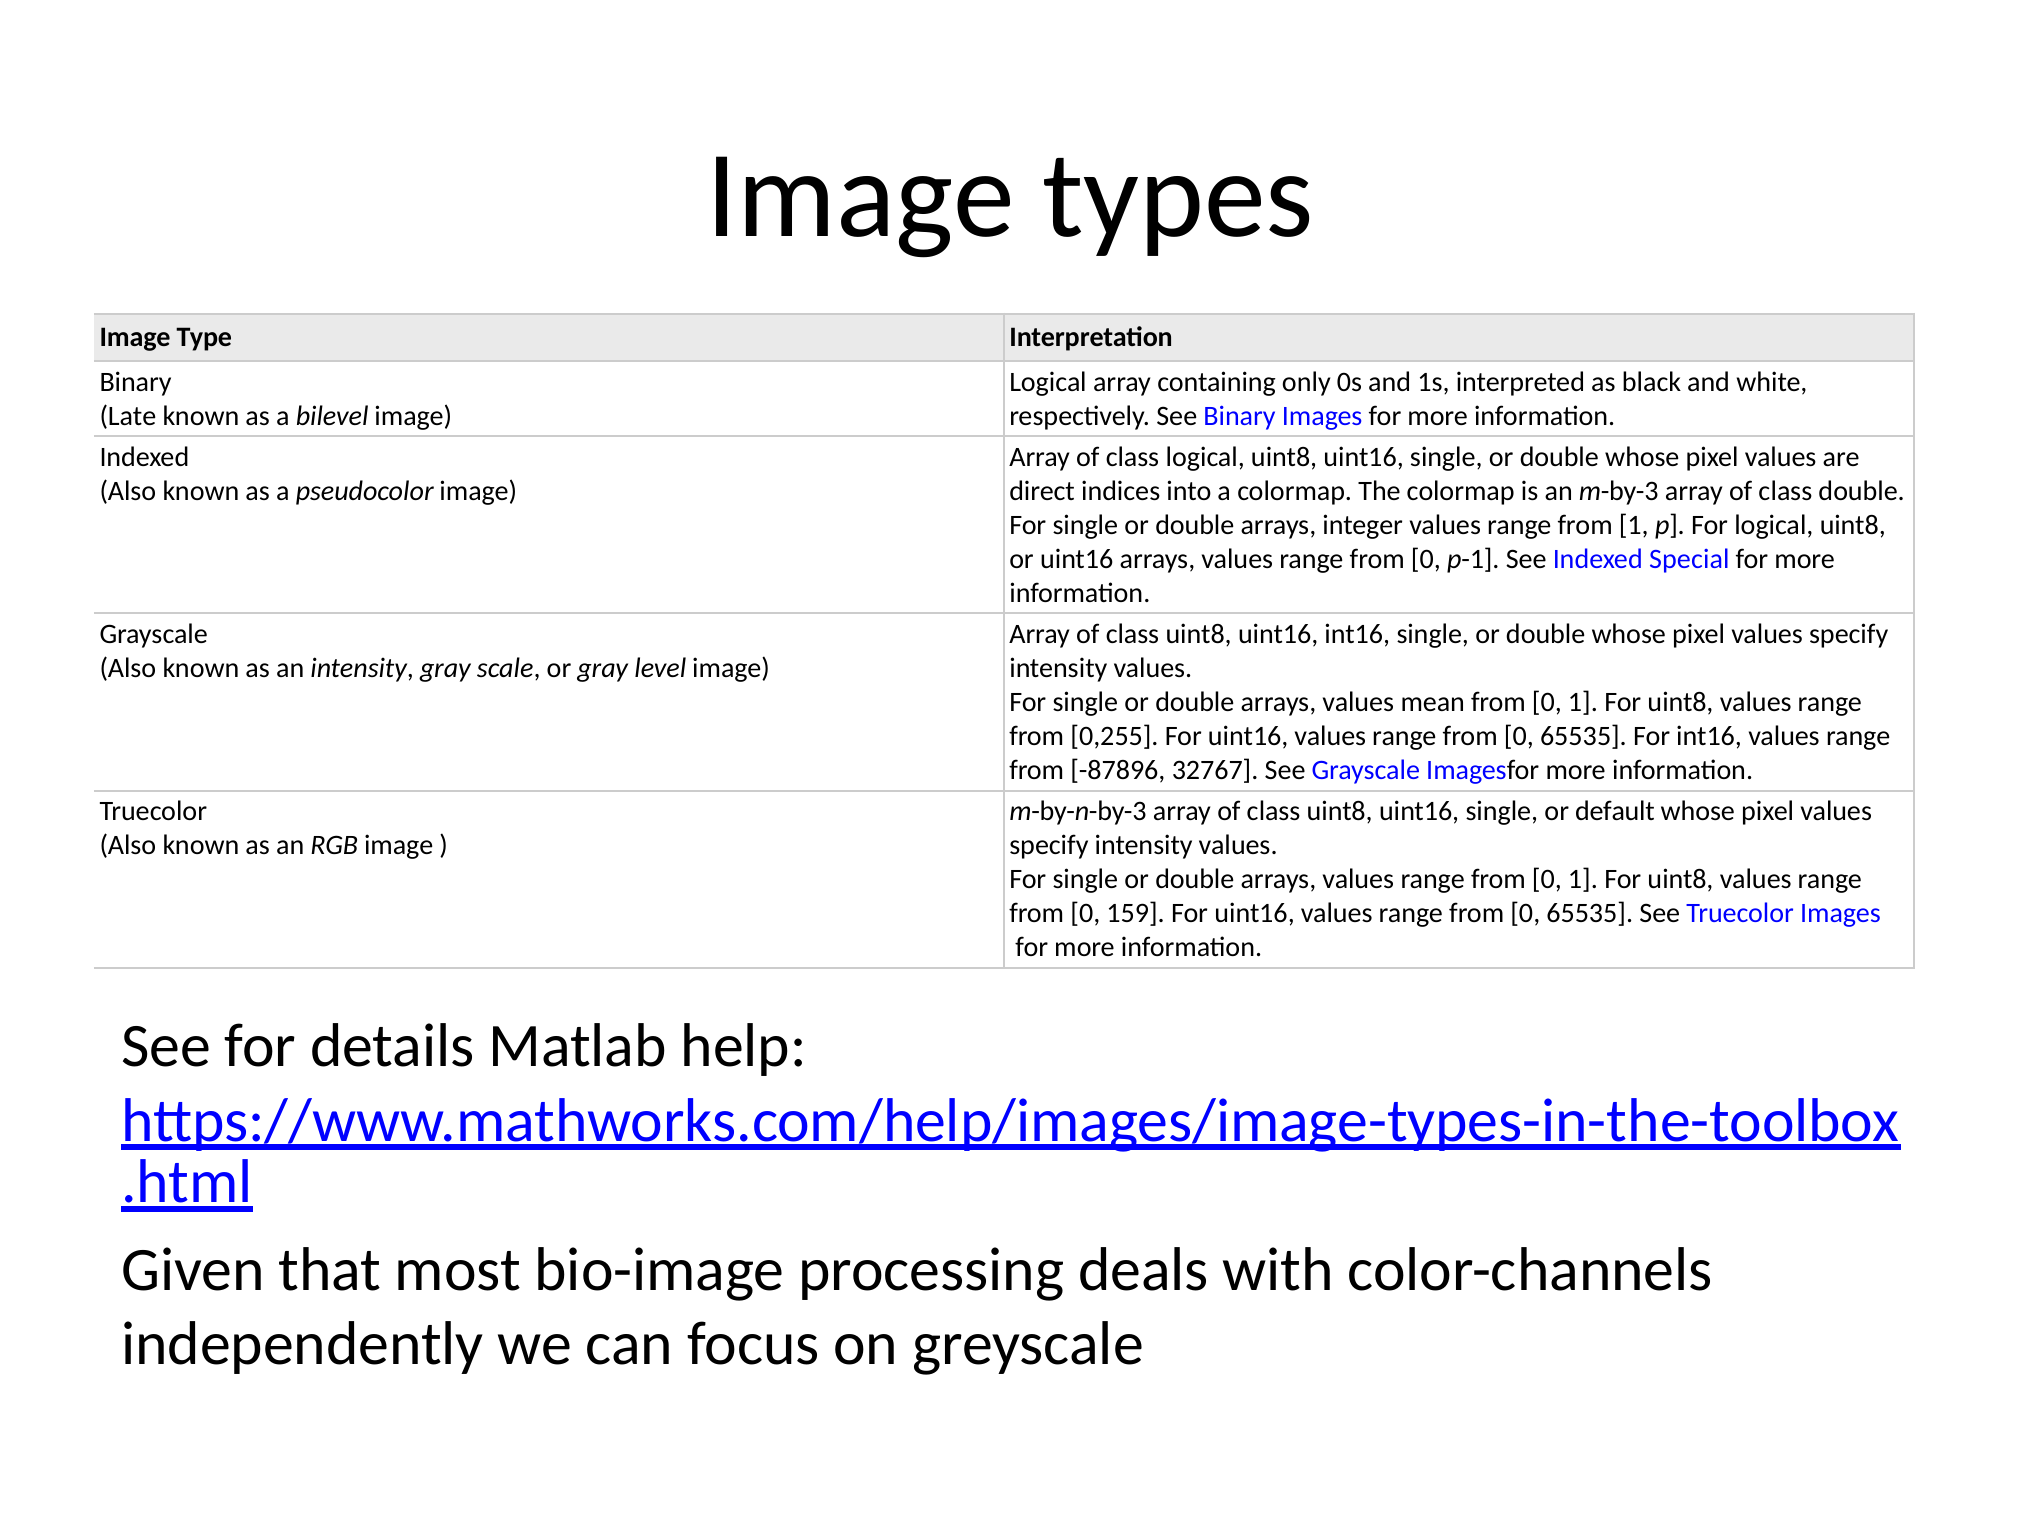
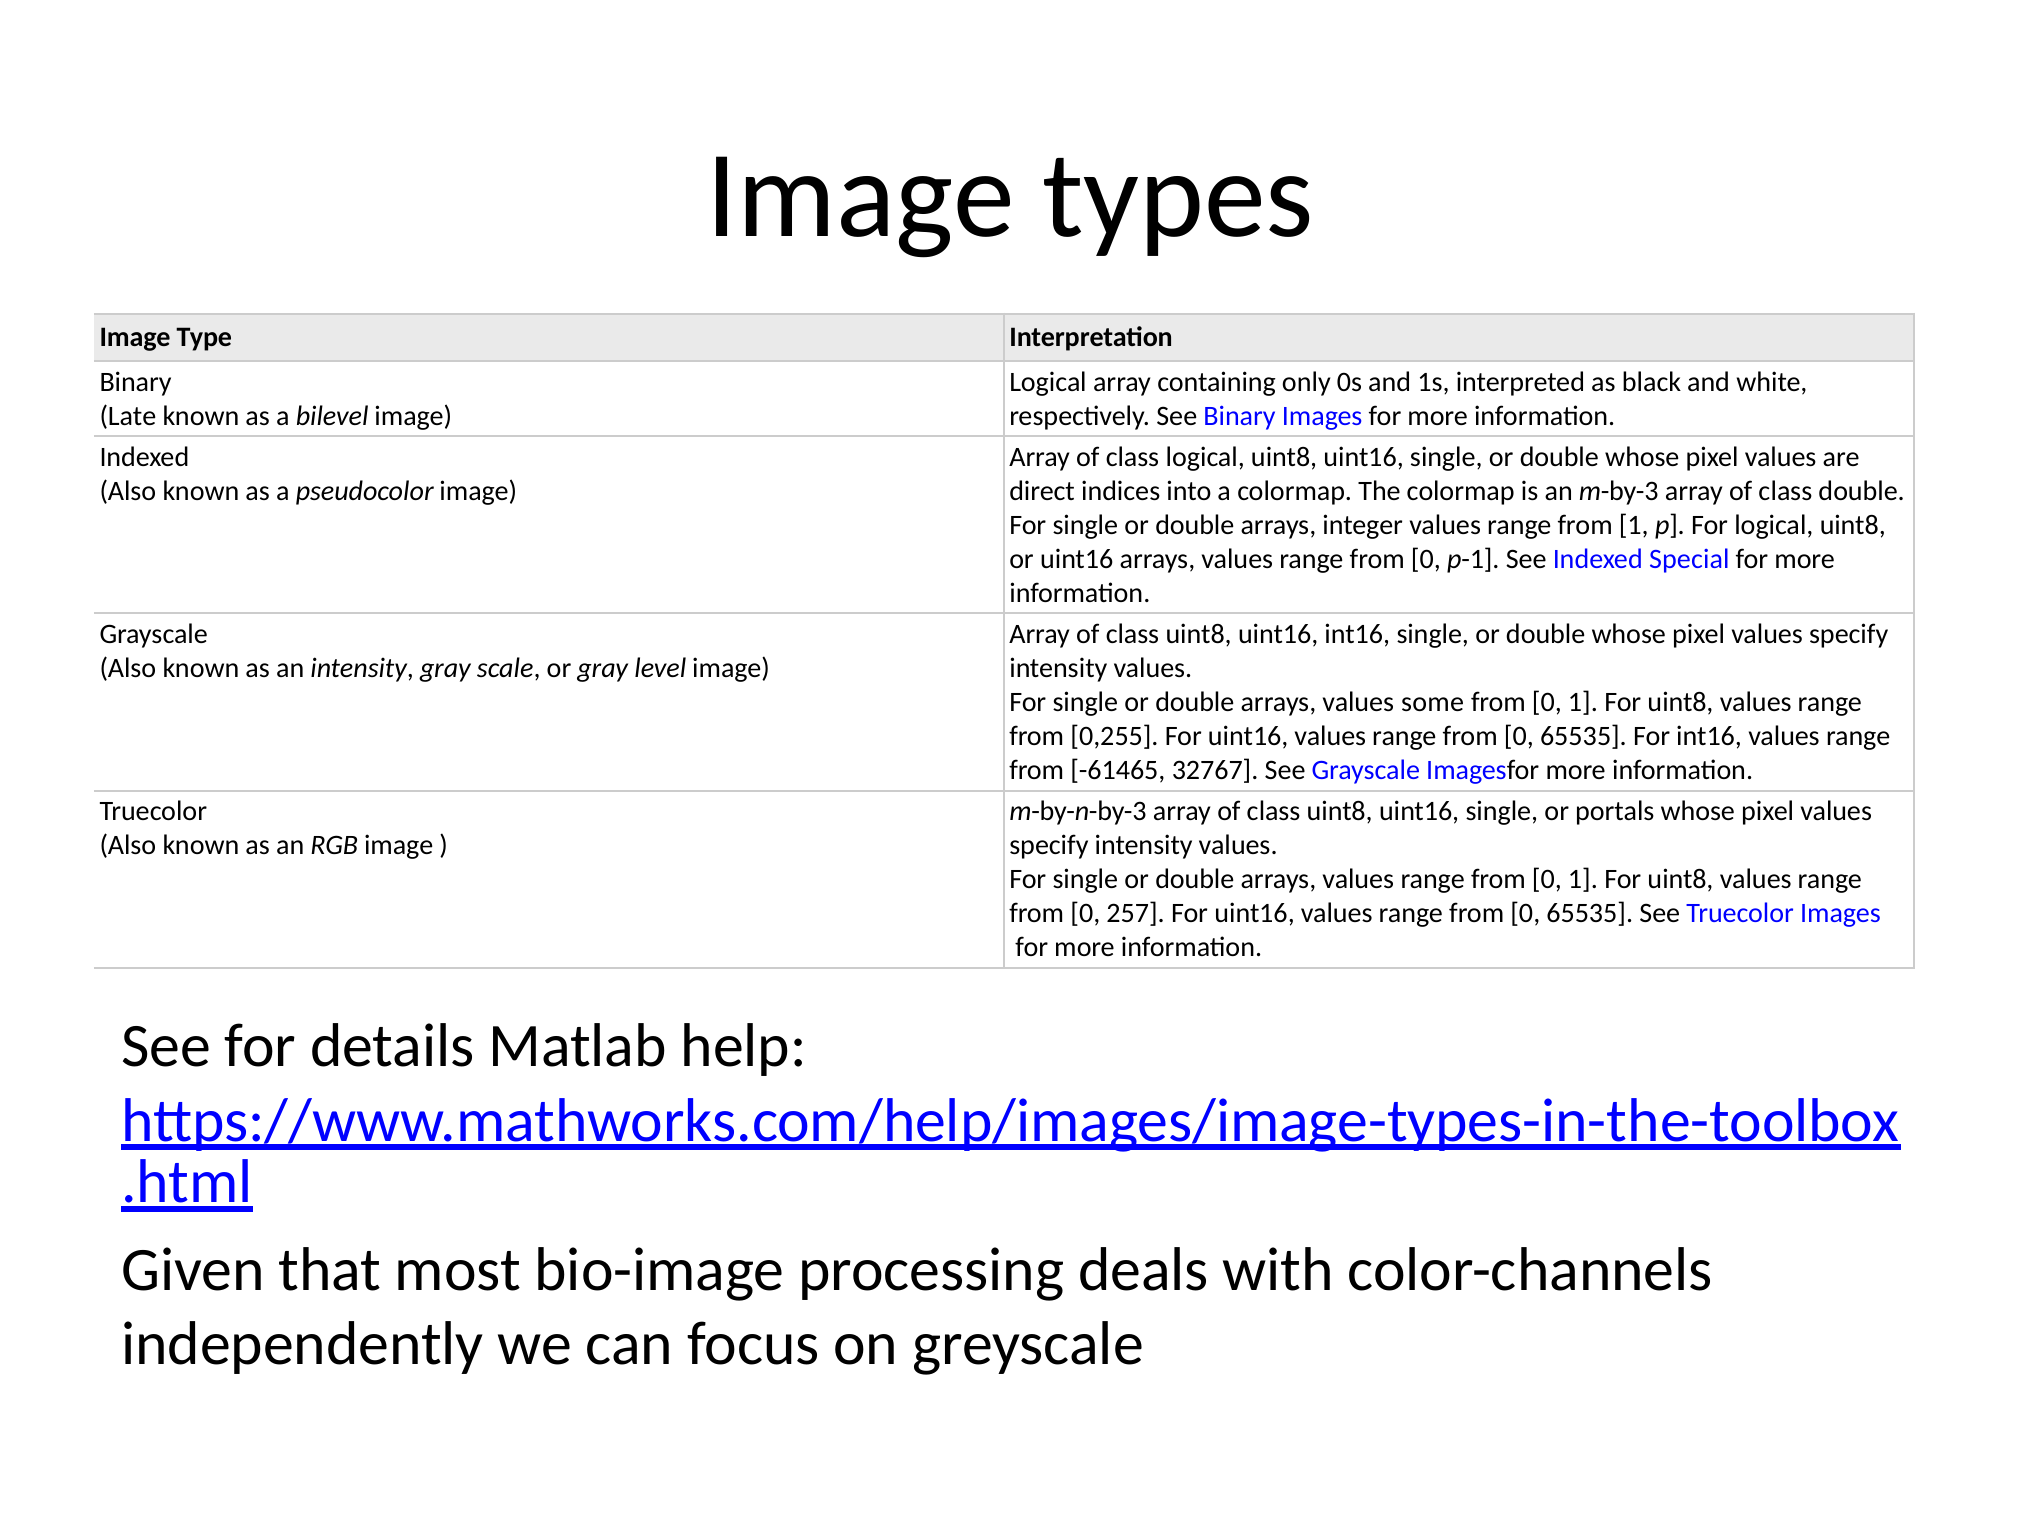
mean: mean -> some
-87896: -87896 -> -61465
default: default -> portals
159: 159 -> 257
